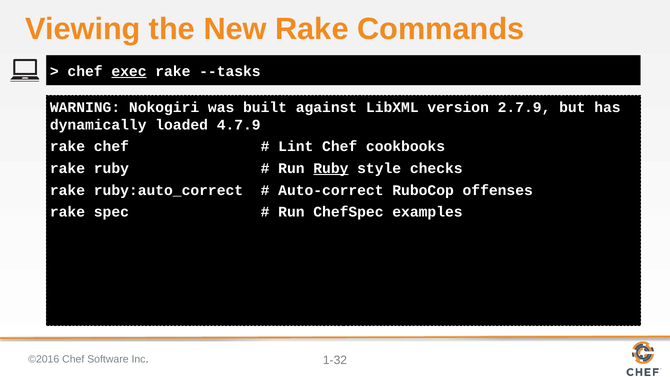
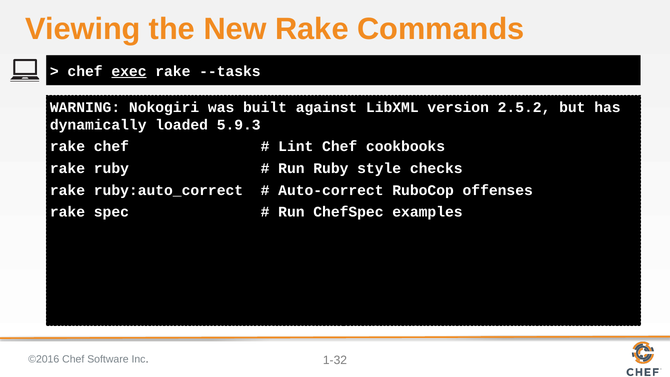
2.7.9: 2.7.9 -> 2.5.2
4.7.9: 4.7.9 -> 5.9.3
Ruby at (331, 168) underline: present -> none
